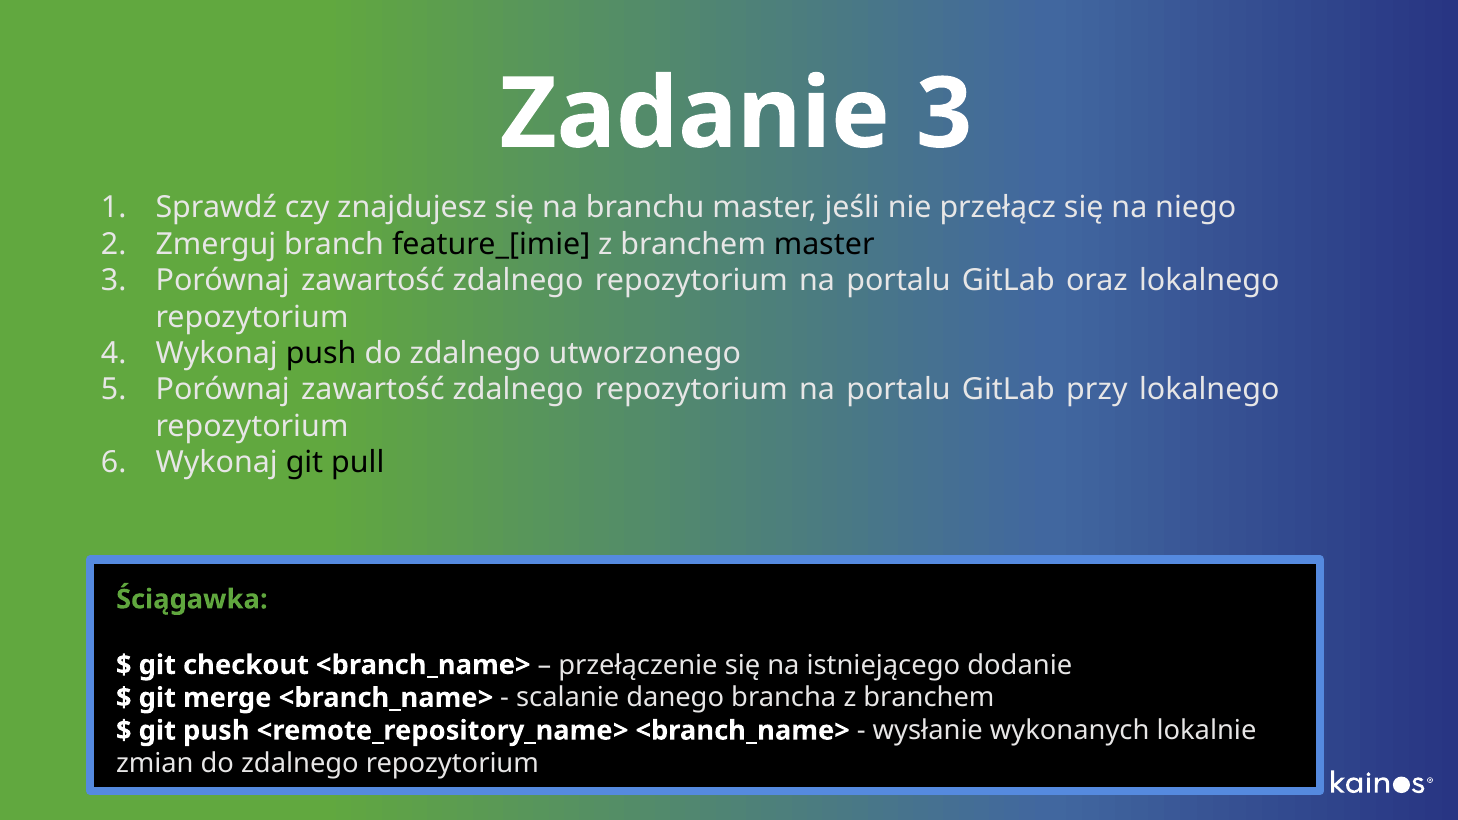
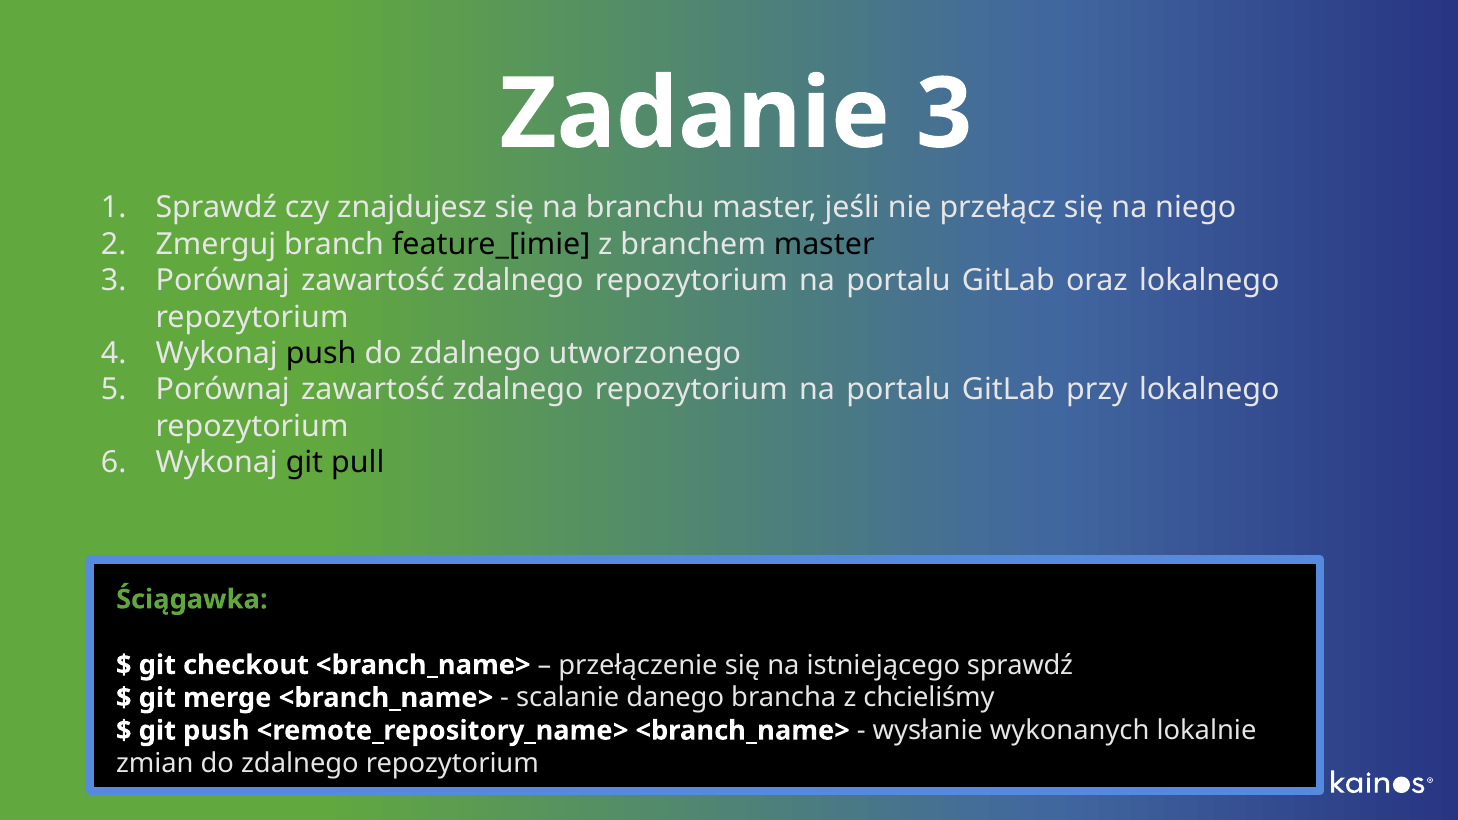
istniejącego dodanie: dodanie -> sprawdź
brancha z branchem: branchem -> chcieliśmy
